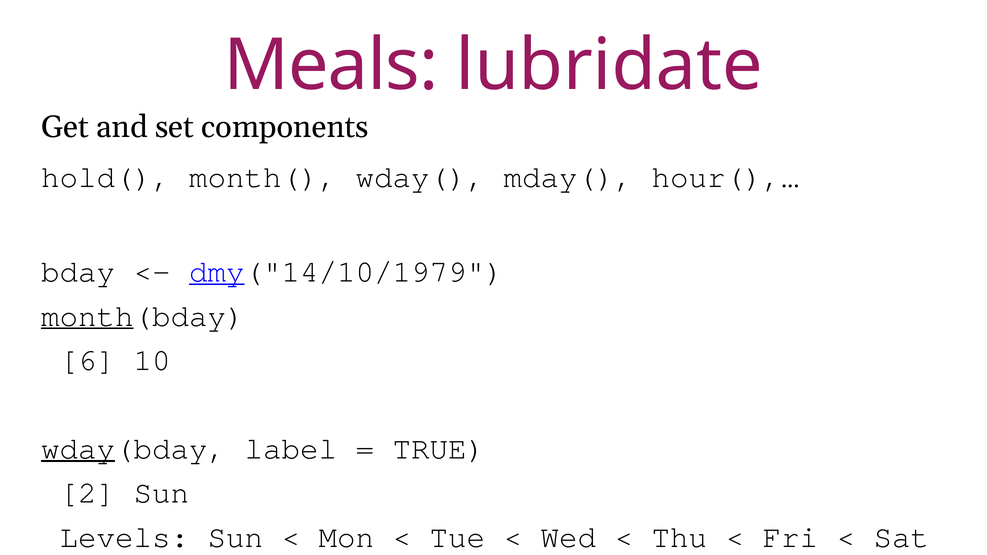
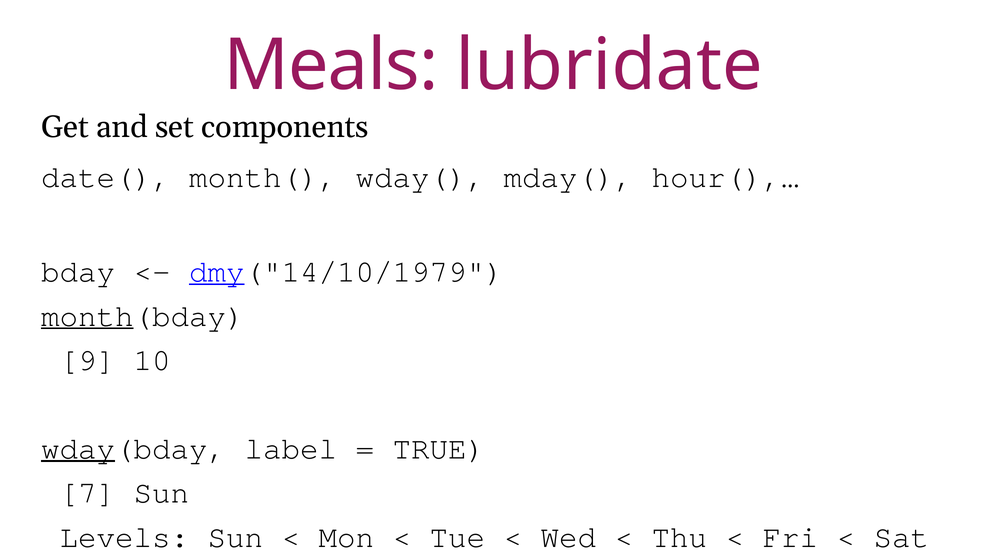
hold(: hold( -> date(
6: 6 -> 9
2: 2 -> 7
